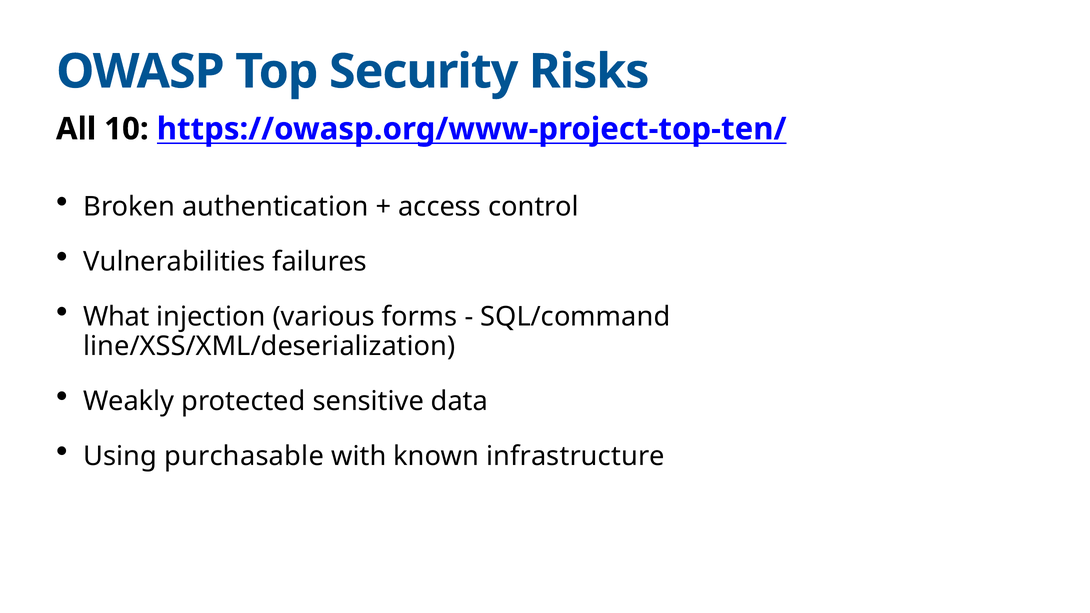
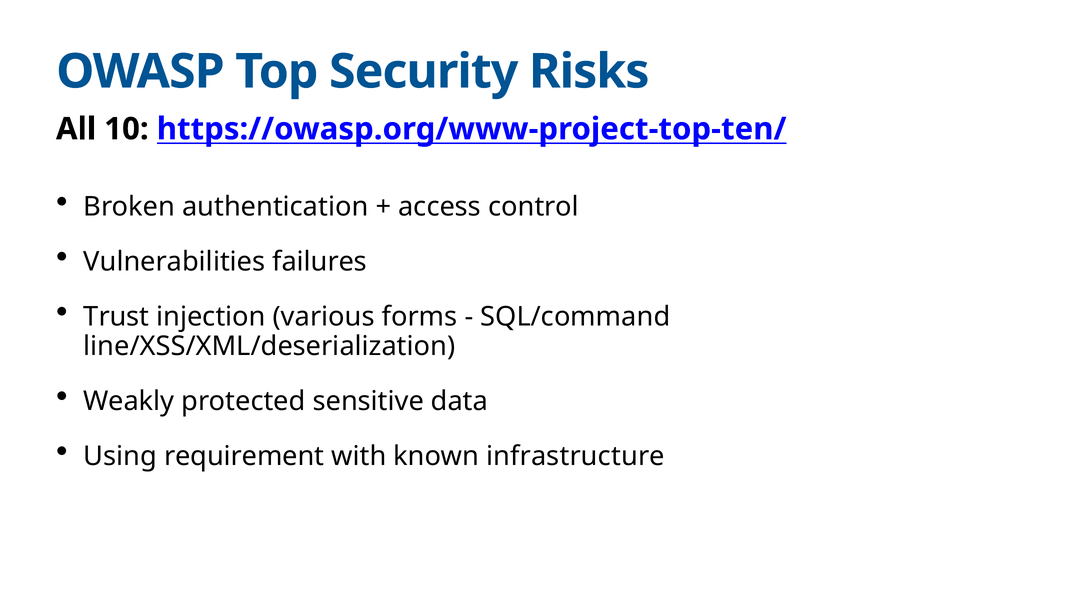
What: What -> Trust
purchasable: purchasable -> requirement
